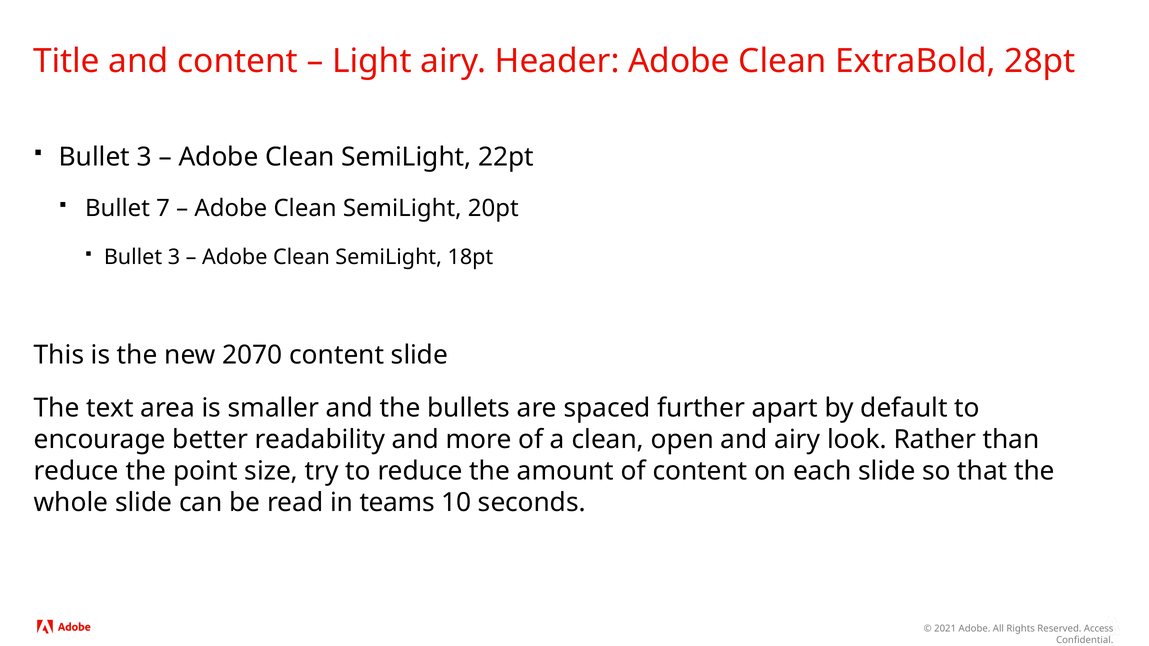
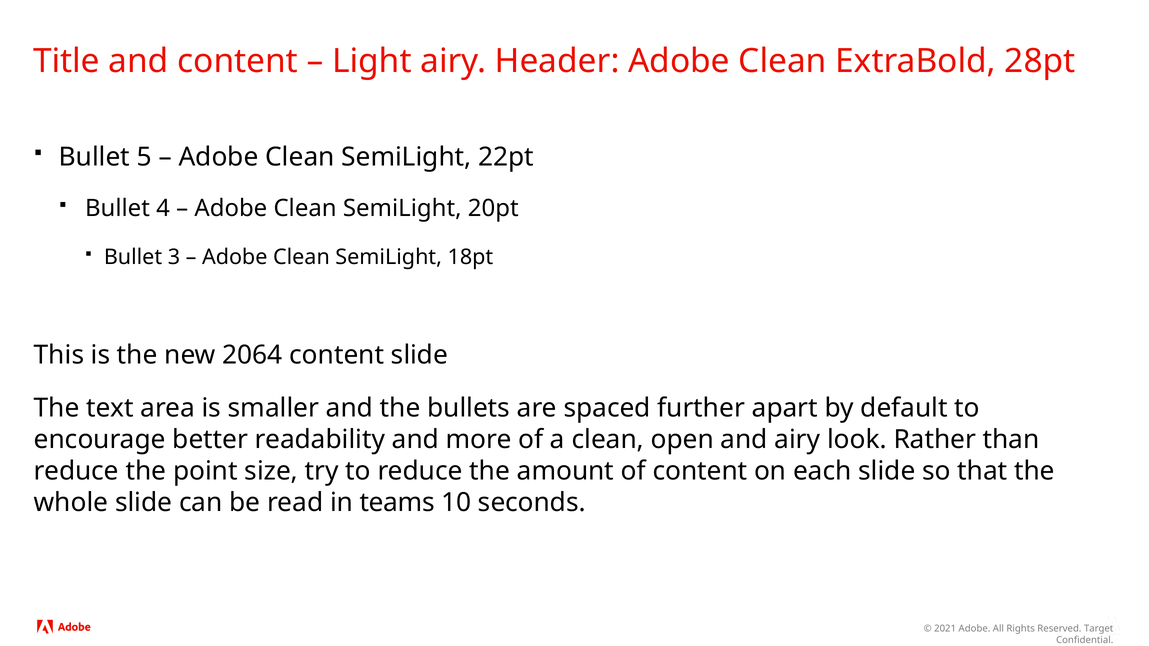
3 at (144, 157): 3 -> 5
7: 7 -> 4
2070: 2070 -> 2064
Access: Access -> Target
